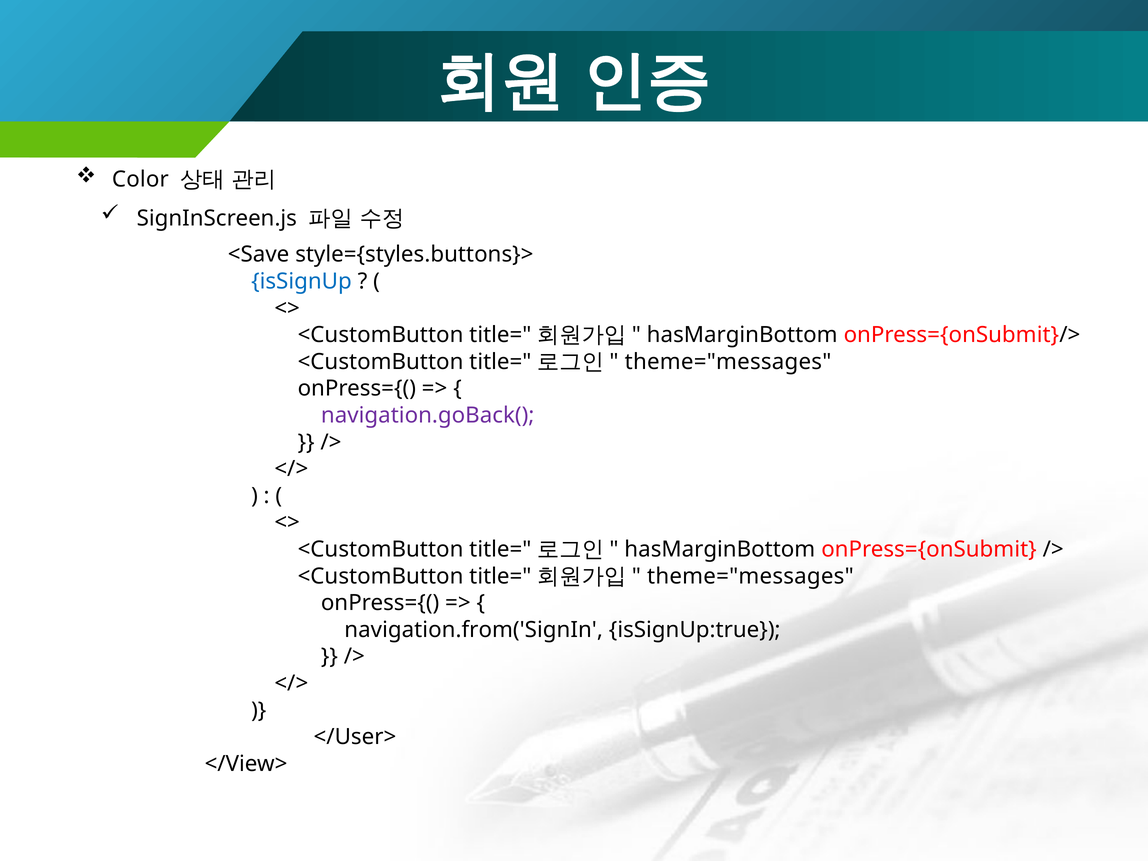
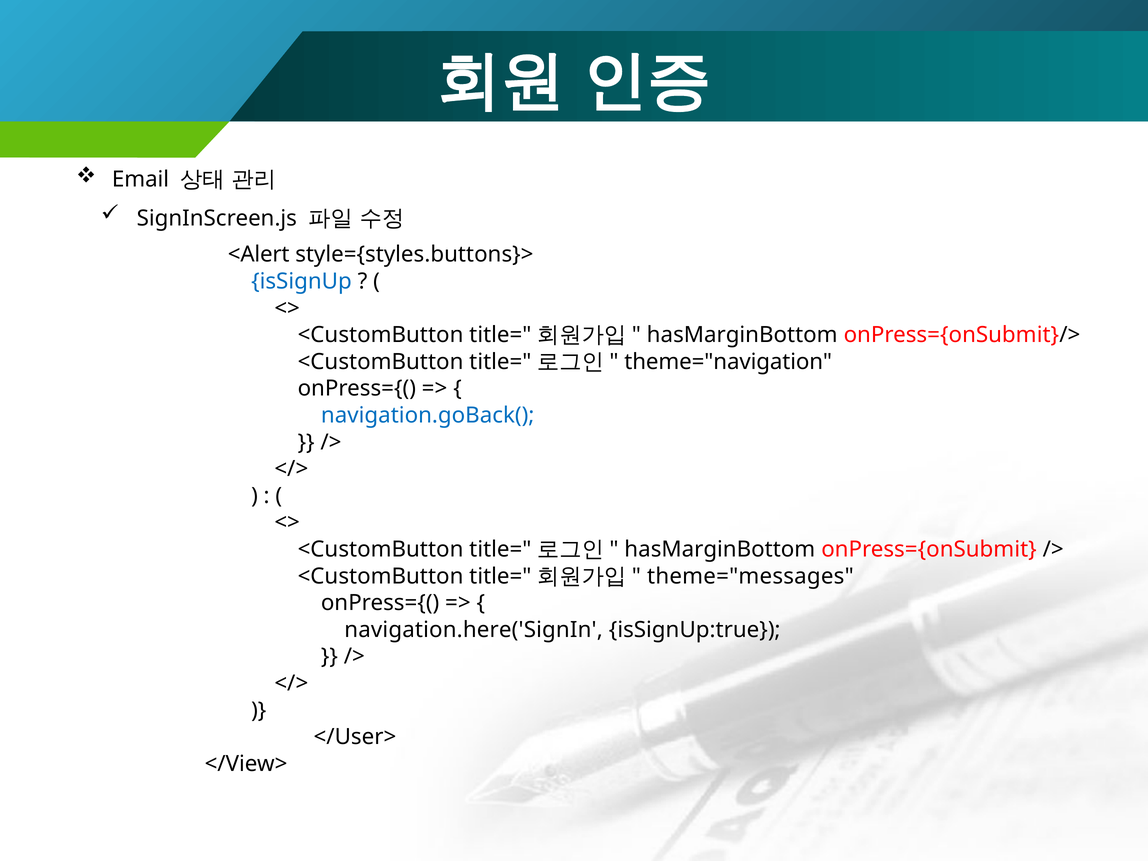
Color: Color -> Email
<Save: <Save -> <Alert
theme="messages at (728, 362): theme="messages -> theme="navigation
navigation.goBack( colour: purple -> blue
navigation.from('SignIn: navigation.from('SignIn -> navigation.here('SignIn
